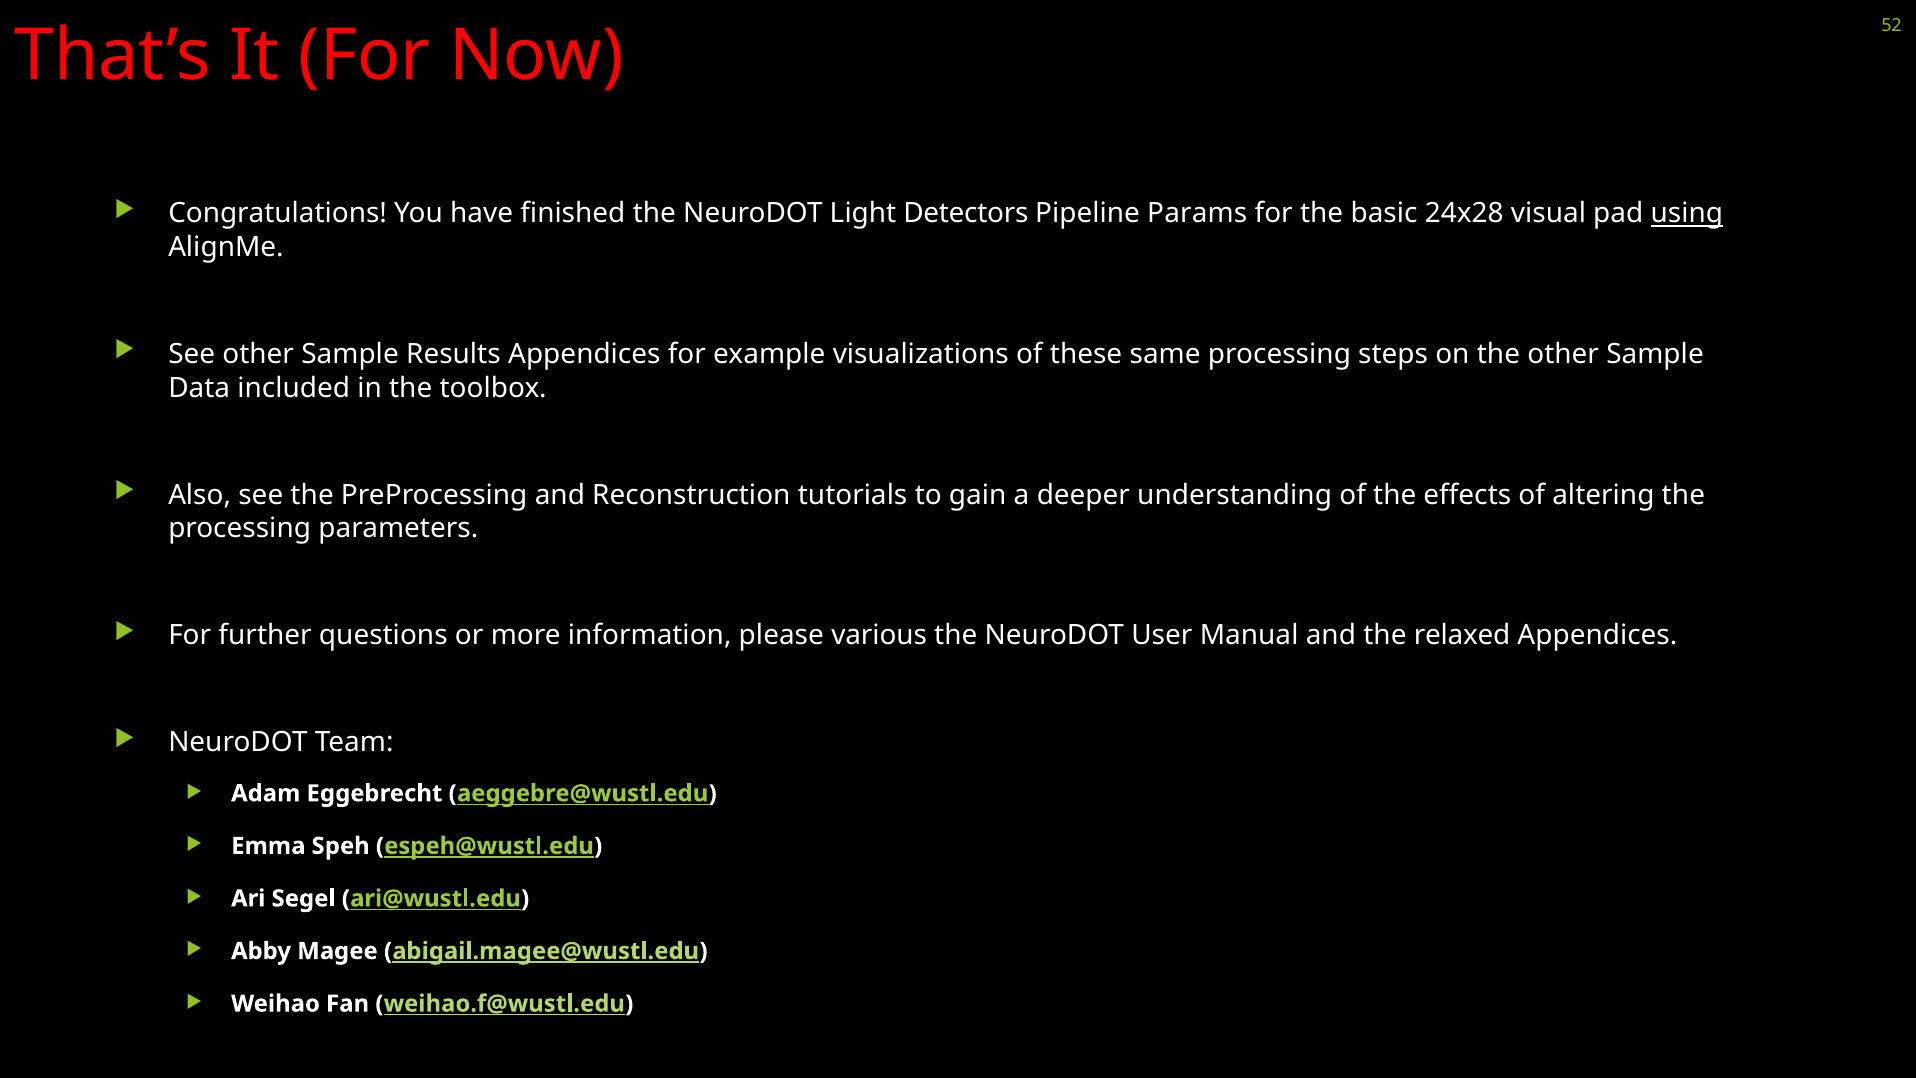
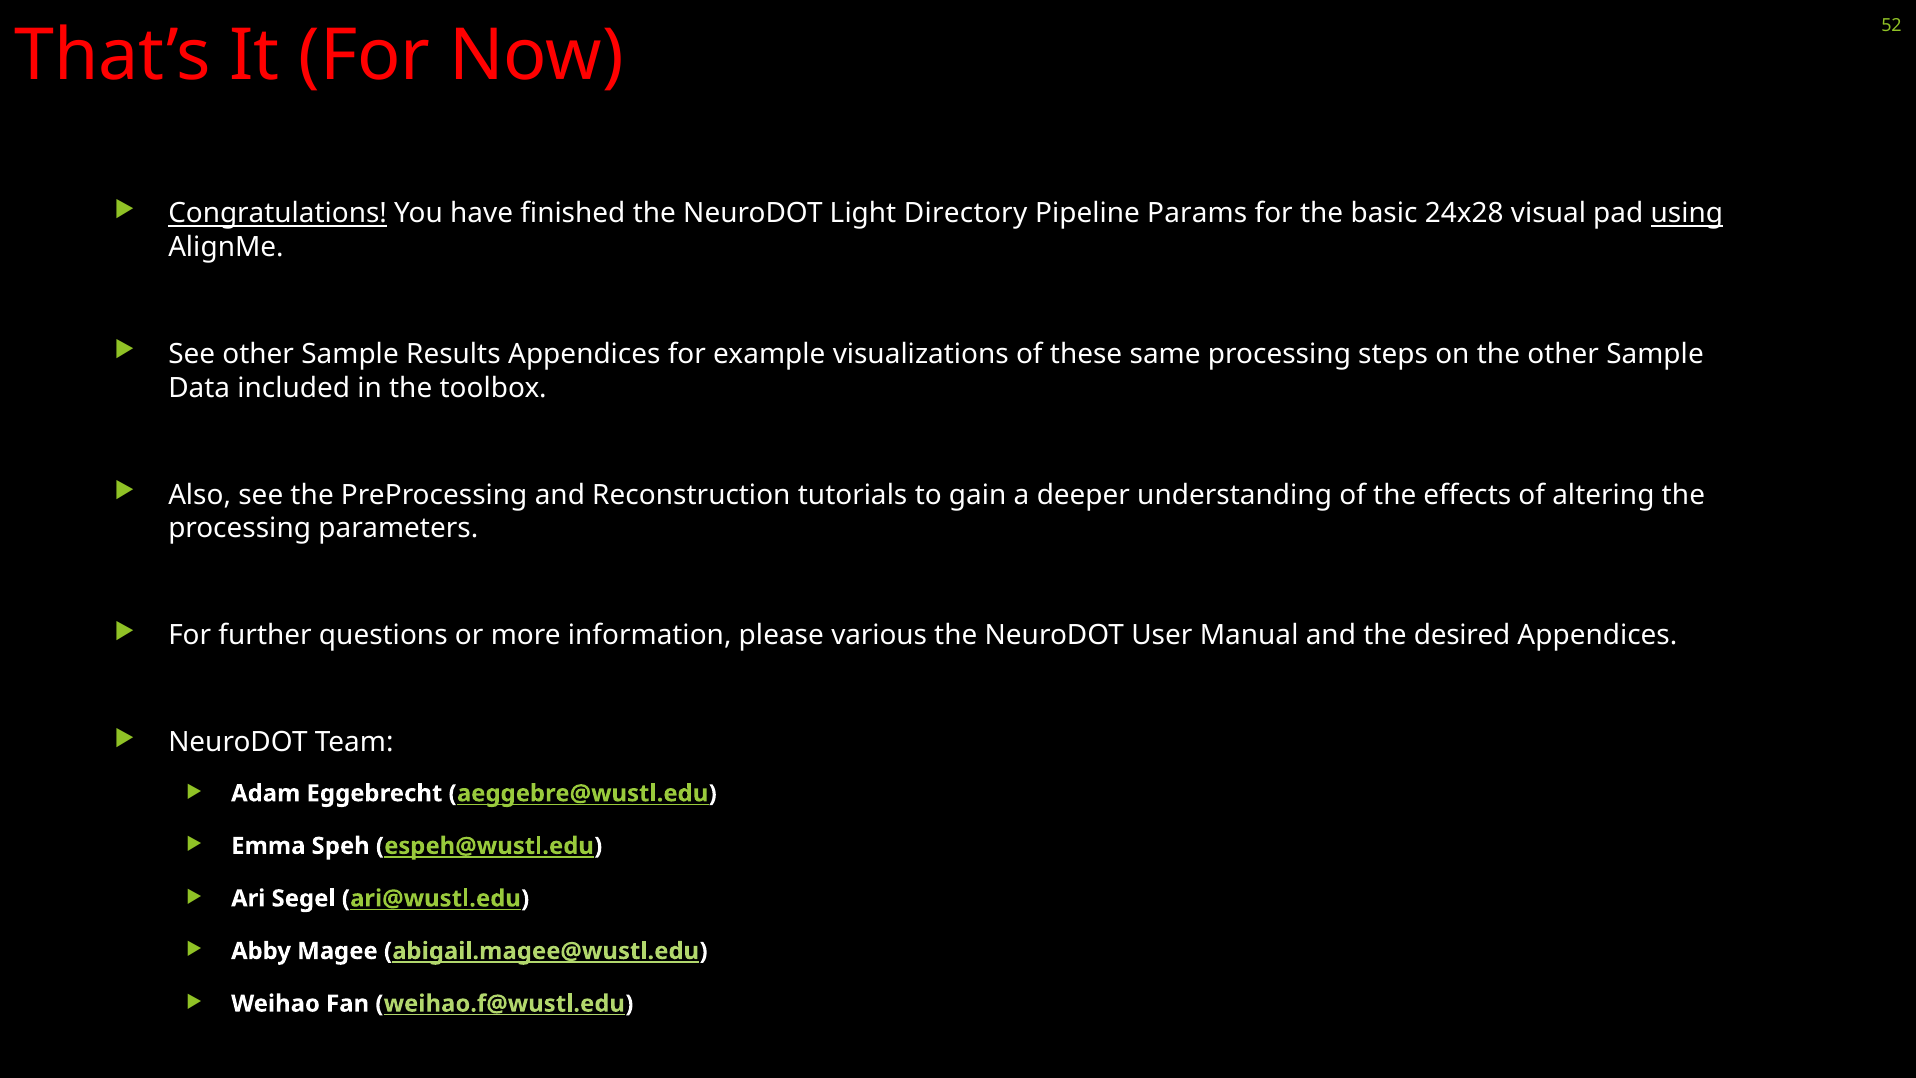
Congratulations underline: none -> present
Detectors: Detectors -> Directory
relaxed: relaxed -> desired
